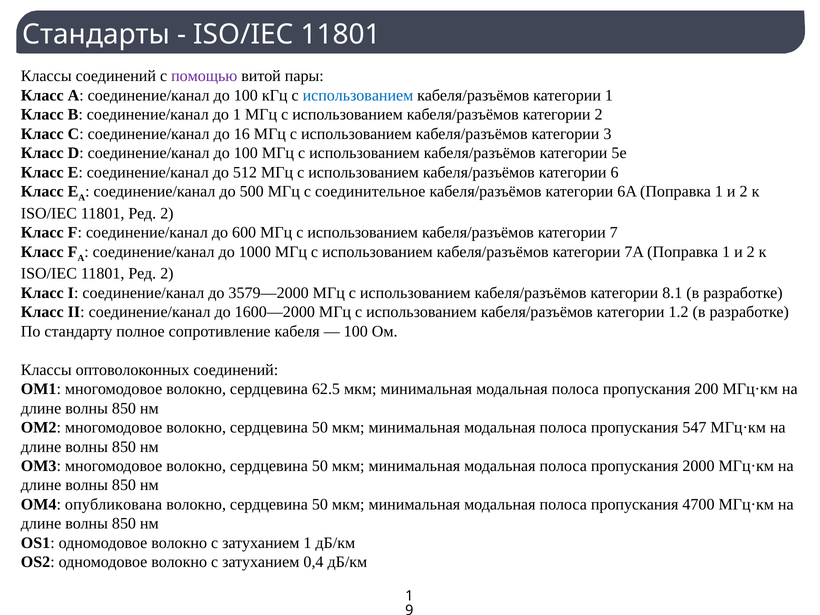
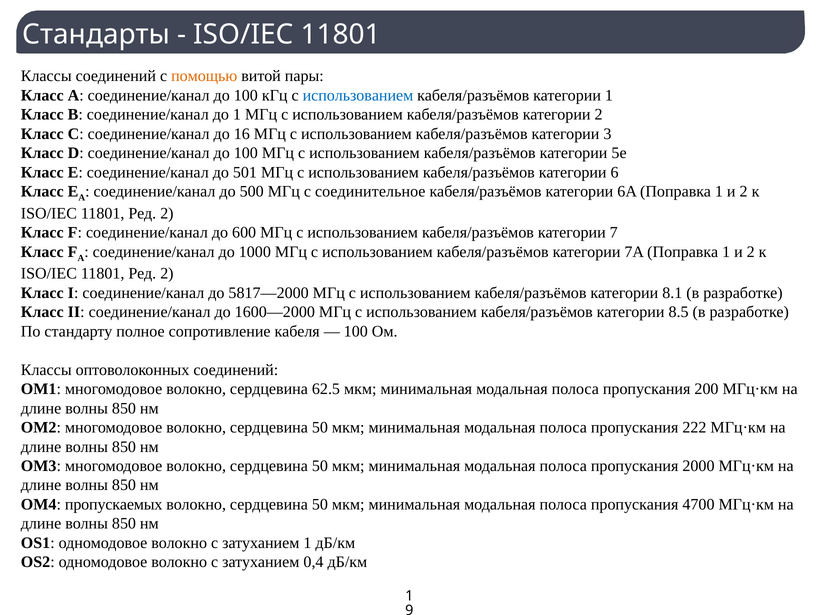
помощью colour: purple -> orange
512: 512 -> 501
3579—2000: 3579—2000 -> 5817—2000
1.2: 1.2 -> 8.5
547: 547 -> 222
опубликована: опубликована -> пропускаемых
